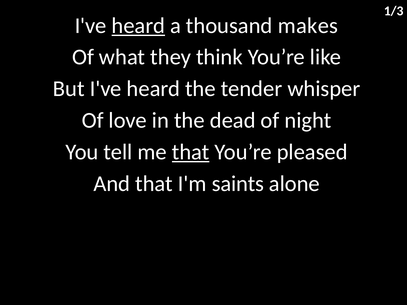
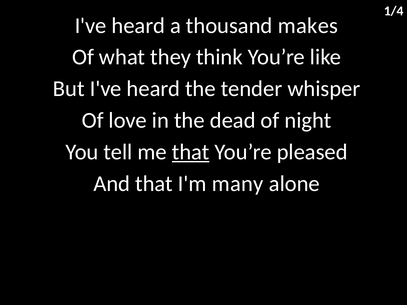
1/3: 1/3 -> 1/4
heard at (138, 26) underline: present -> none
saints: saints -> many
